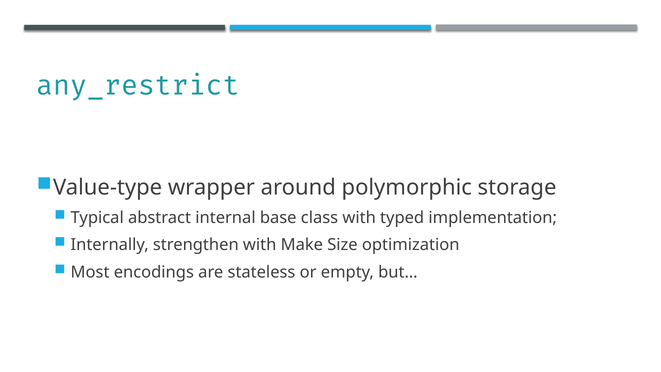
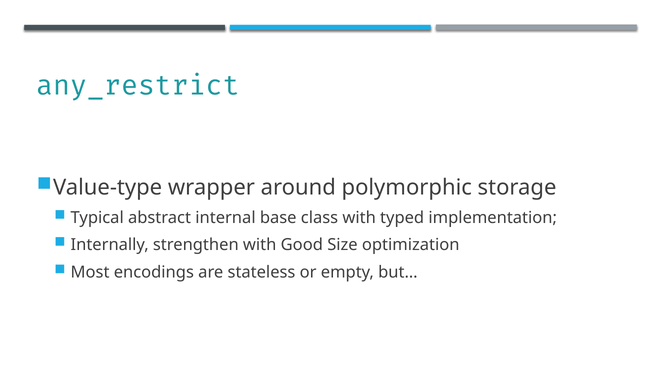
Make: Make -> Good
